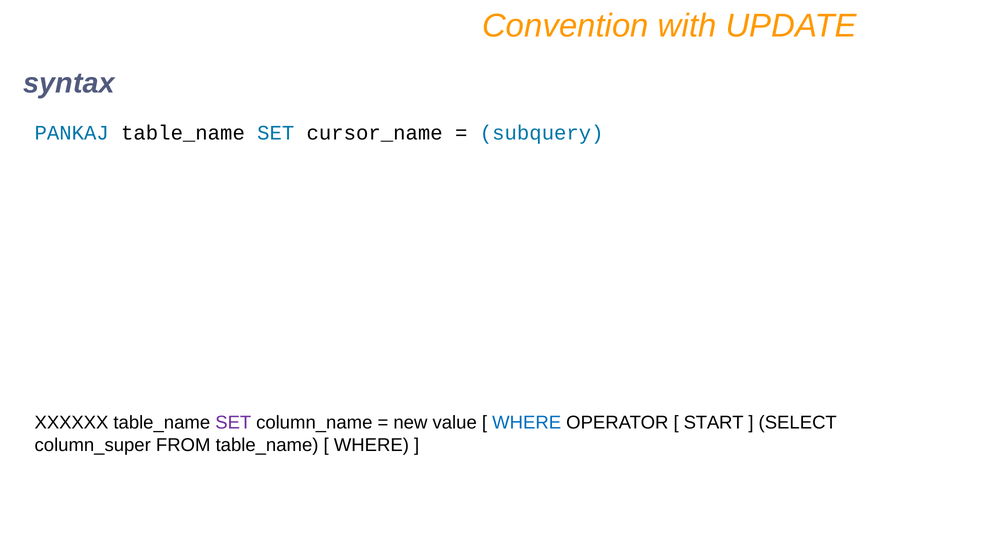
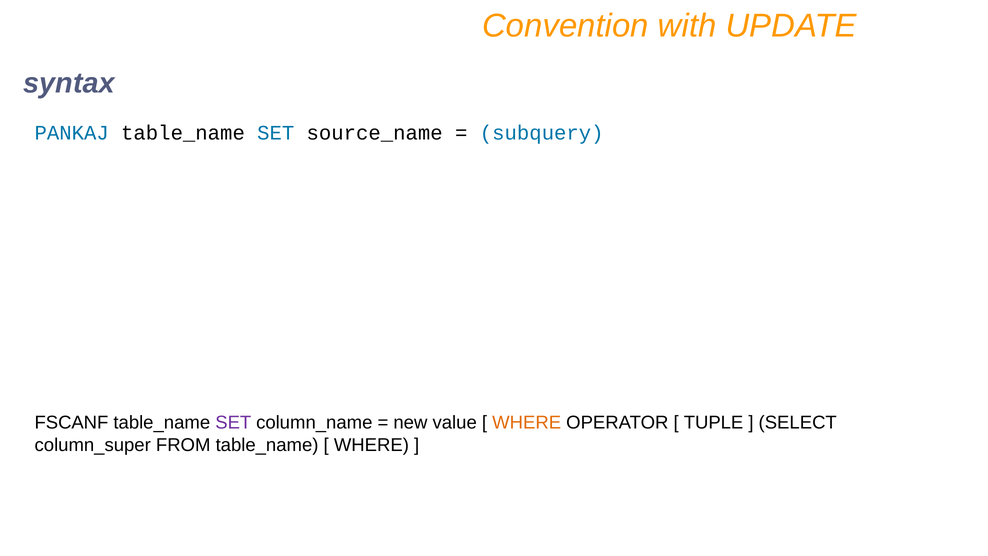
cursor_name: cursor_name -> source_name
XXXXXX: XXXXXX -> FSCANF
WHERE at (527, 423) colour: blue -> orange
START: START -> TUPLE
